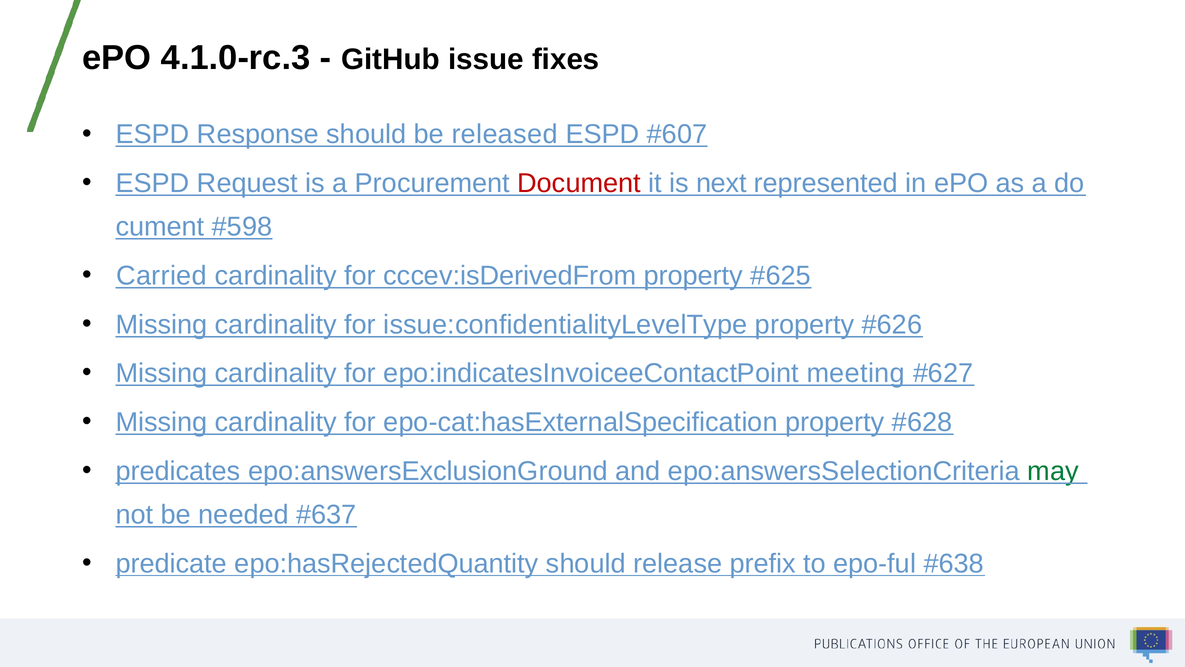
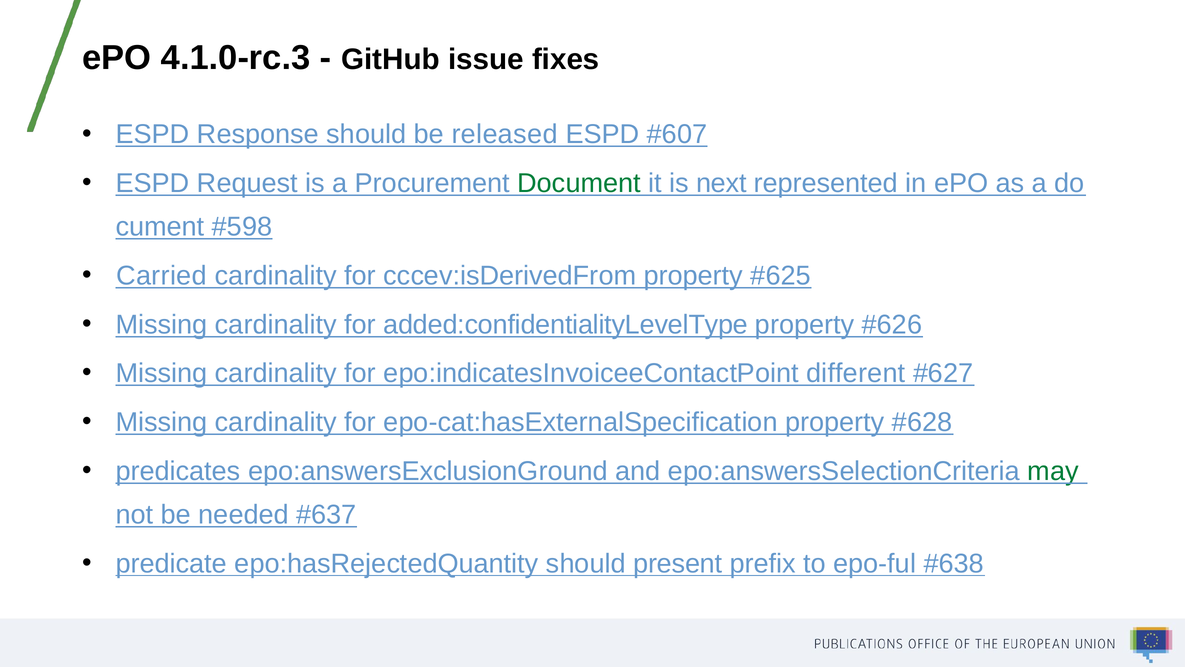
Document colour: red -> green
issue:confidentialityLevelType: issue:confidentialityLevelType -> added:confidentialityLevelType
meeting: meeting -> different
release: release -> present
